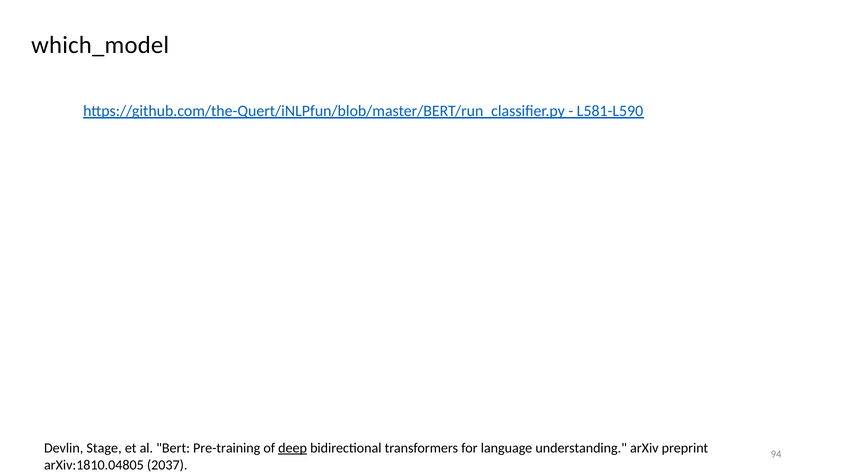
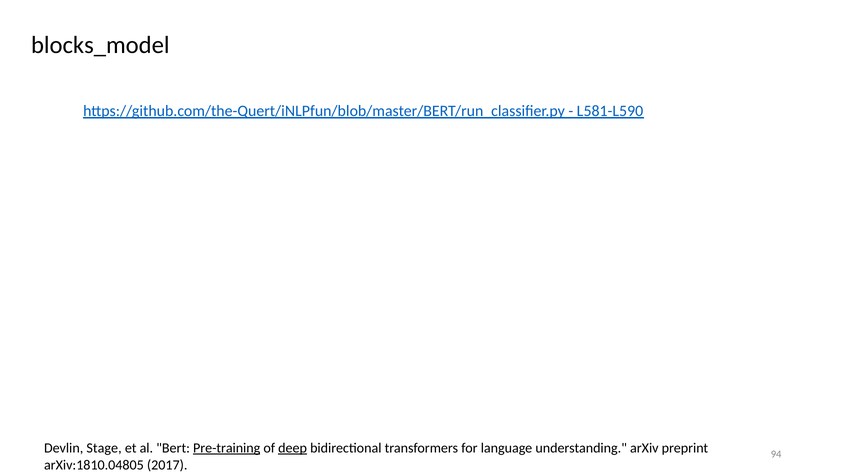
which_model: which_model -> blocks_model
Pre-training underline: none -> present
2037: 2037 -> 2017
